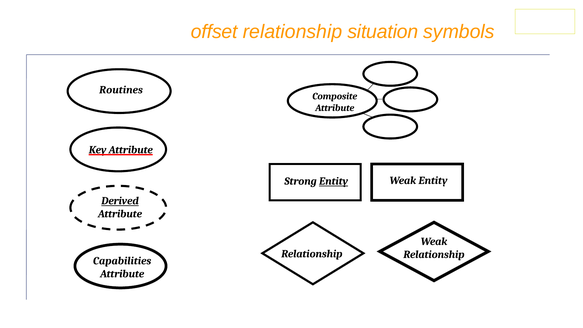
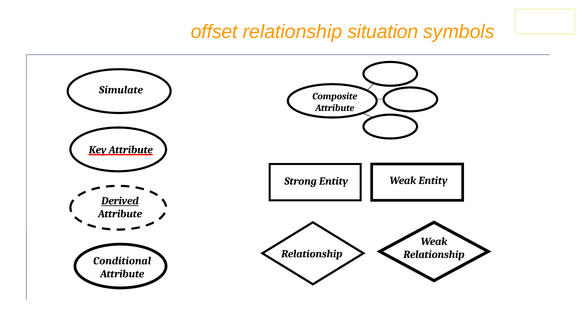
Routines: Routines -> Simulate
Entity at (334, 181) underline: present -> none
Capabilities: Capabilities -> Conditional
